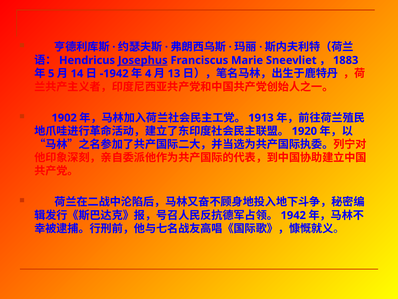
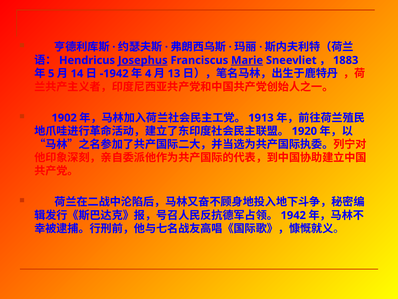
Marie underline: none -> present
